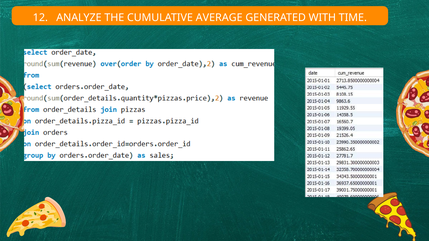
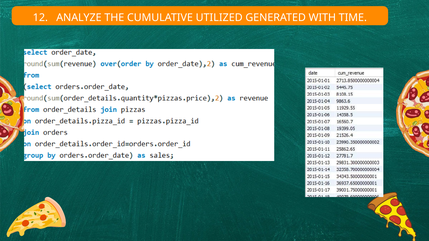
AVERAGE: AVERAGE -> UTILIZED
